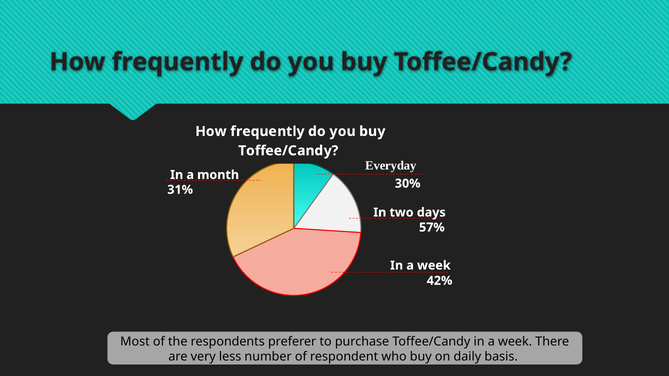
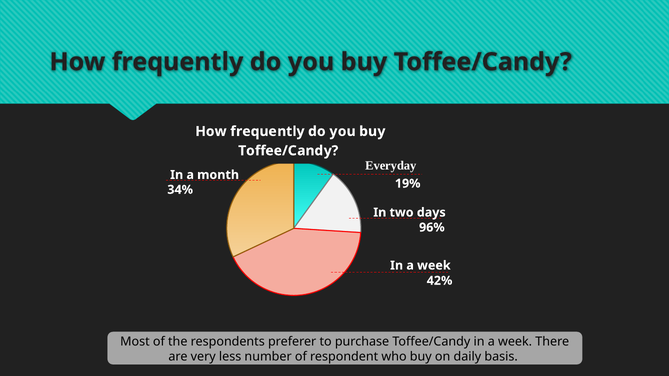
30%: 30% -> 19%
31%: 31% -> 34%
57%: 57% -> 96%
